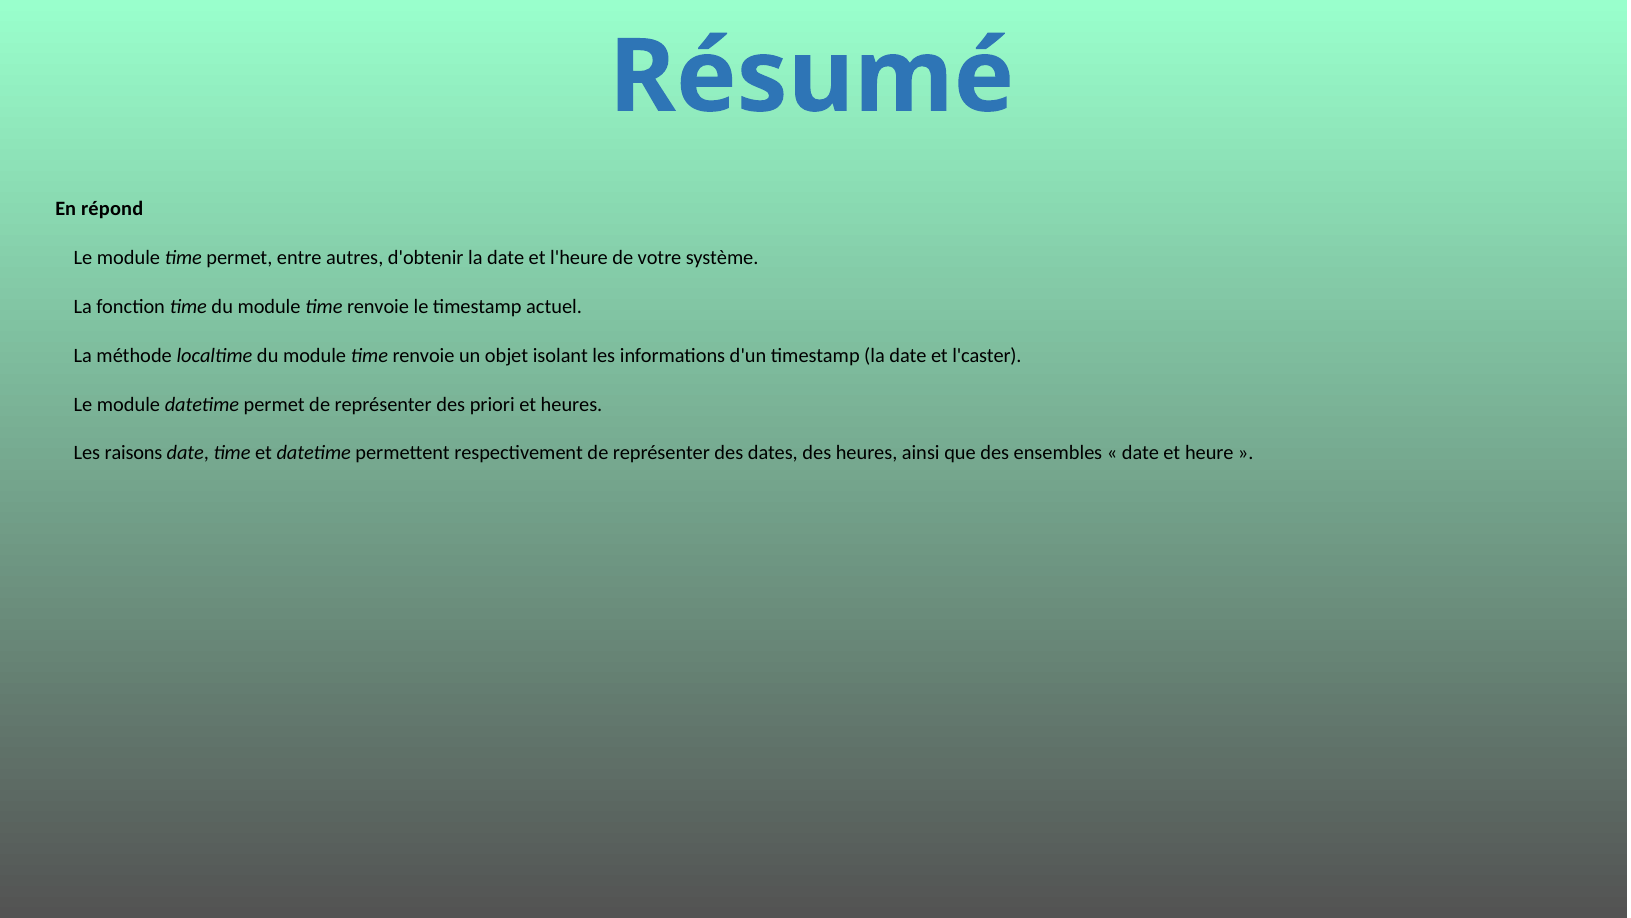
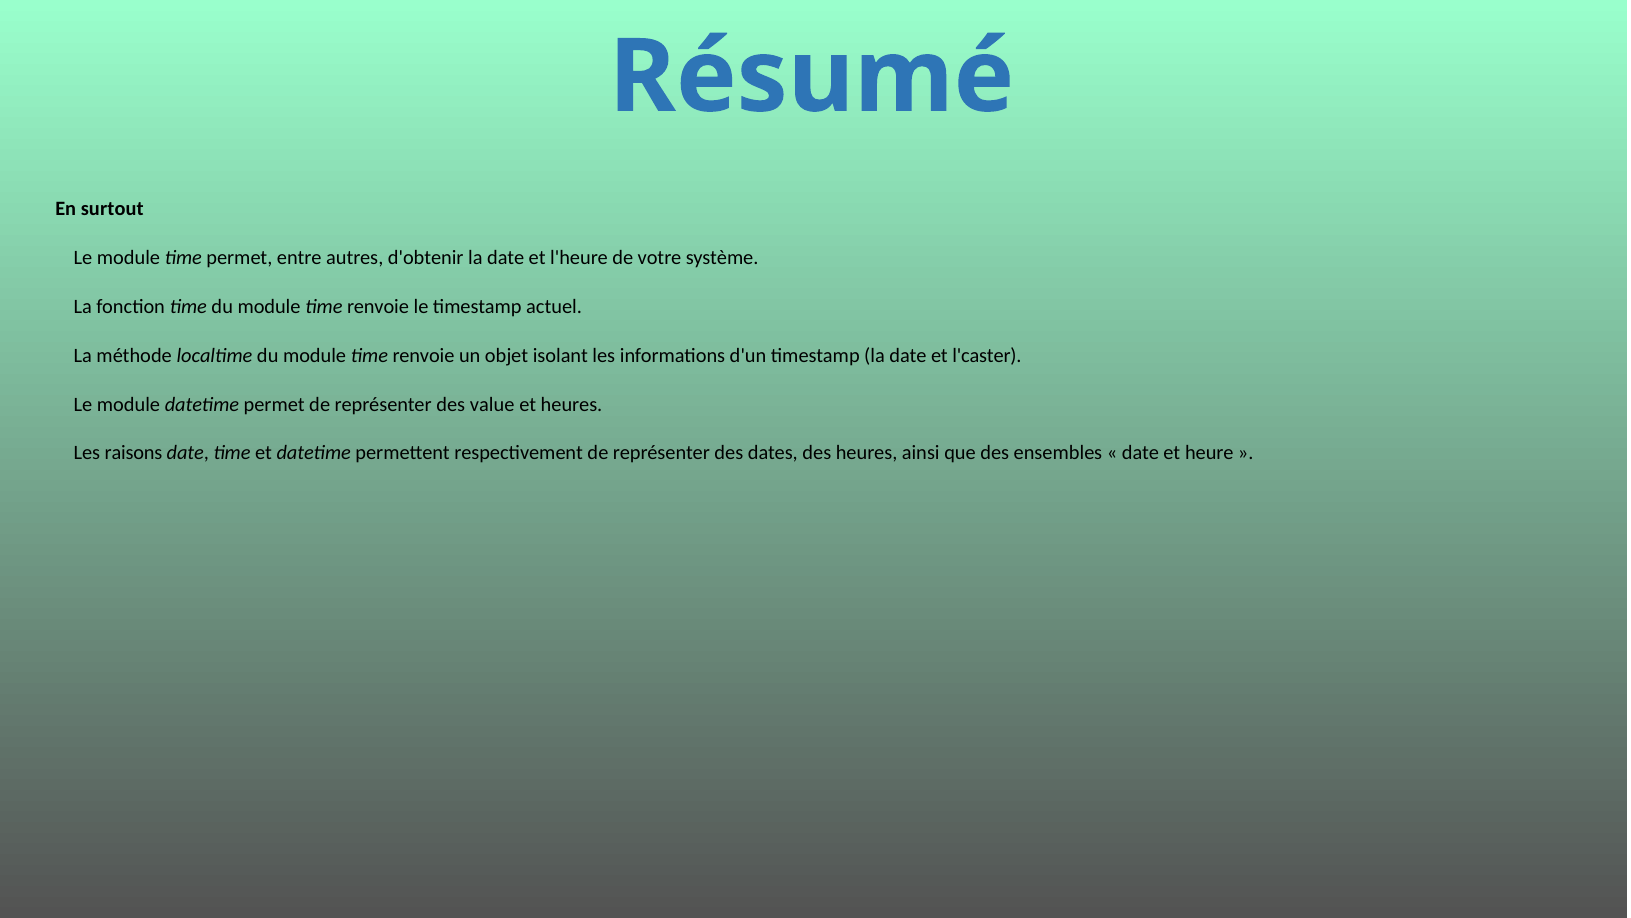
répond: répond -> surtout
priori: priori -> value
